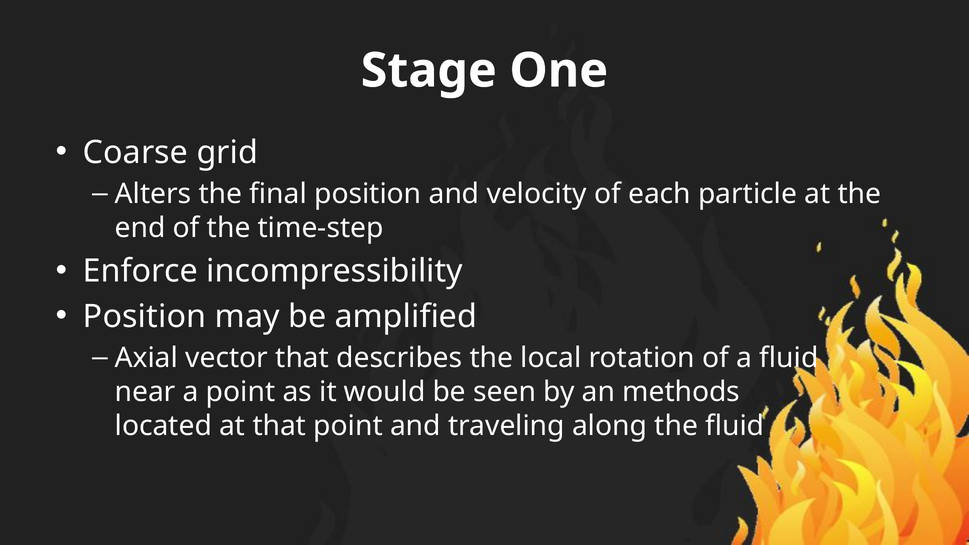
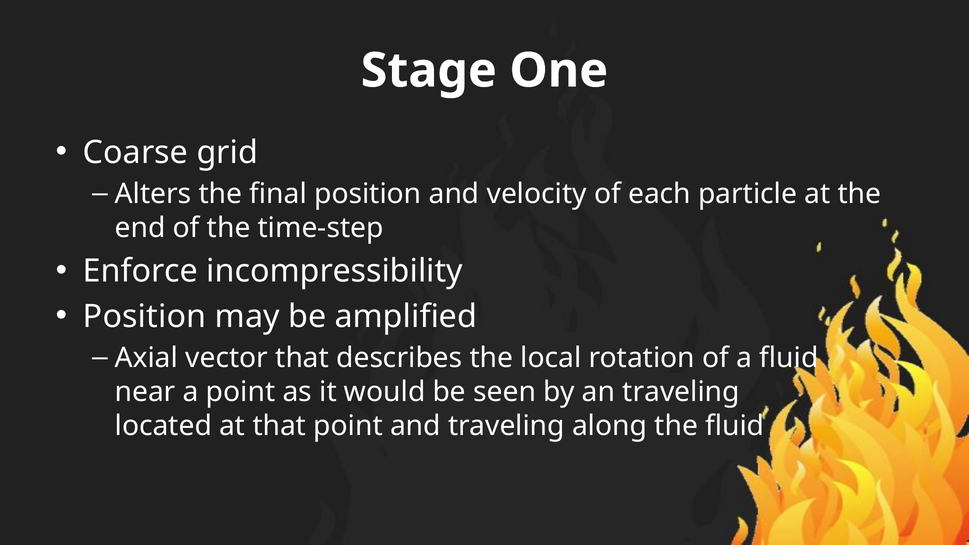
an methods: methods -> traveling
